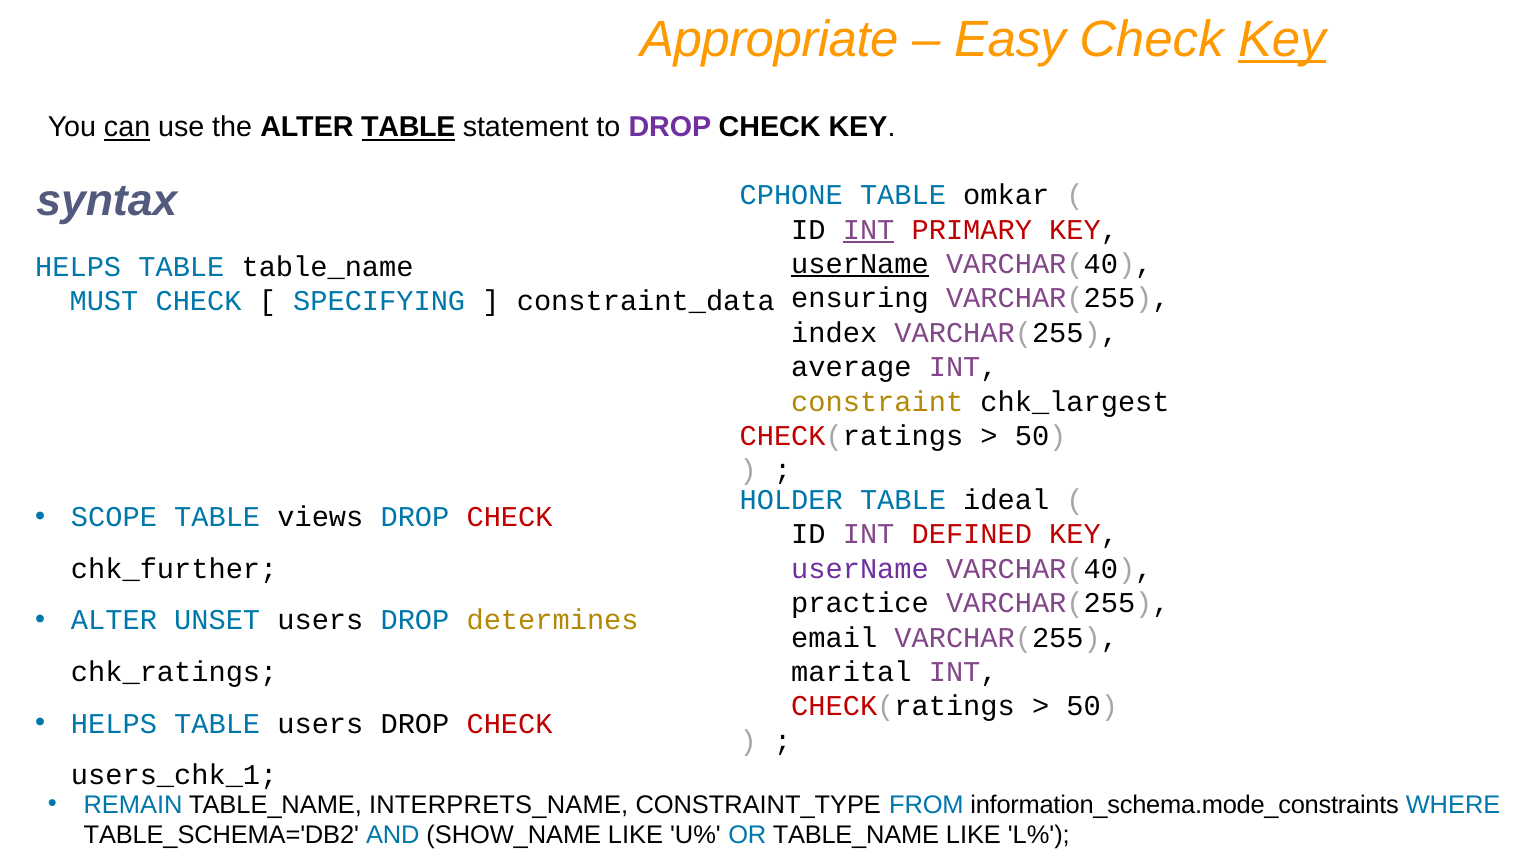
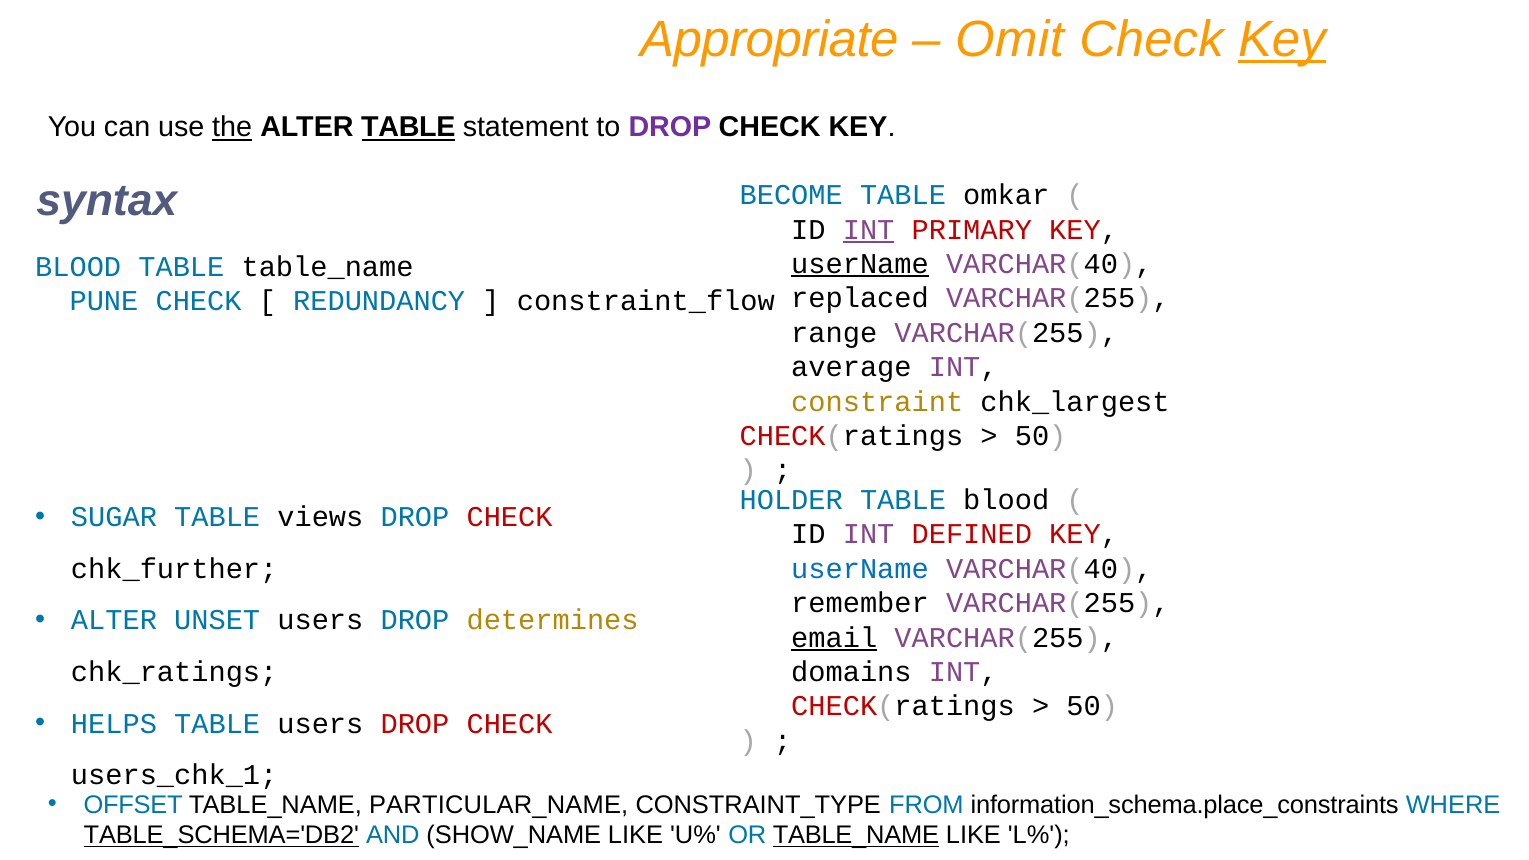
Easy: Easy -> Omit
can underline: present -> none
the underline: none -> present
CPHONE: CPHONE -> BECOME
HELPS at (78, 267): HELPS -> BLOOD
ensuring: ensuring -> replaced
MUST: MUST -> PUNE
SPECIFYING: SPECIFYING -> REDUNDANCY
constraint_data: constraint_data -> constraint_flow
index: index -> range
TABLE ideal: ideal -> blood
SCOPE: SCOPE -> SUGAR
userName at (860, 569) colour: purple -> blue
practice: practice -> remember
email underline: none -> present
marital: marital -> domains
DROP at (415, 724) colour: black -> red
REMAIN: REMAIN -> OFFSET
INTERPRETS_NAME: INTERPRETS_NAME -> PARTICULAR_NAME
information_schema.mode_constraints: information_schema.mode_constraints -> information_schema.place_constraints
TABLE_SCHEMA='DB2 underline: none -> present
TABLE_NAME at (856, 835) underline: none -> present
